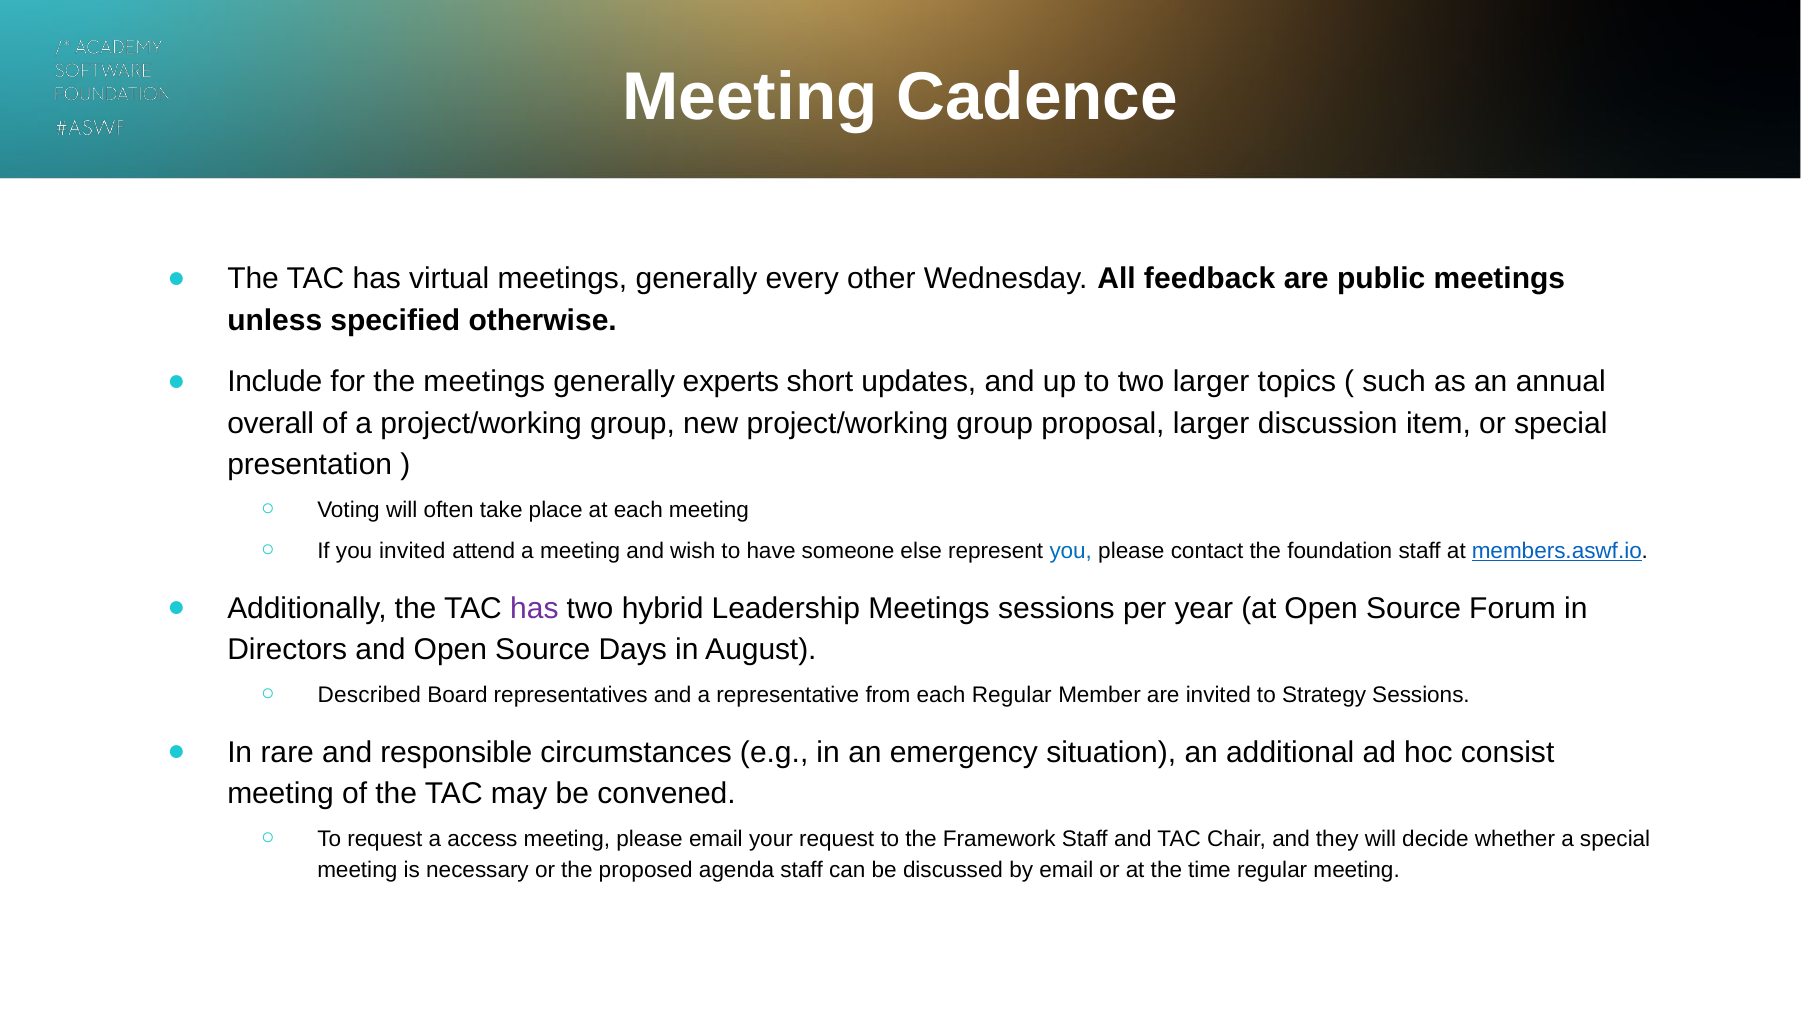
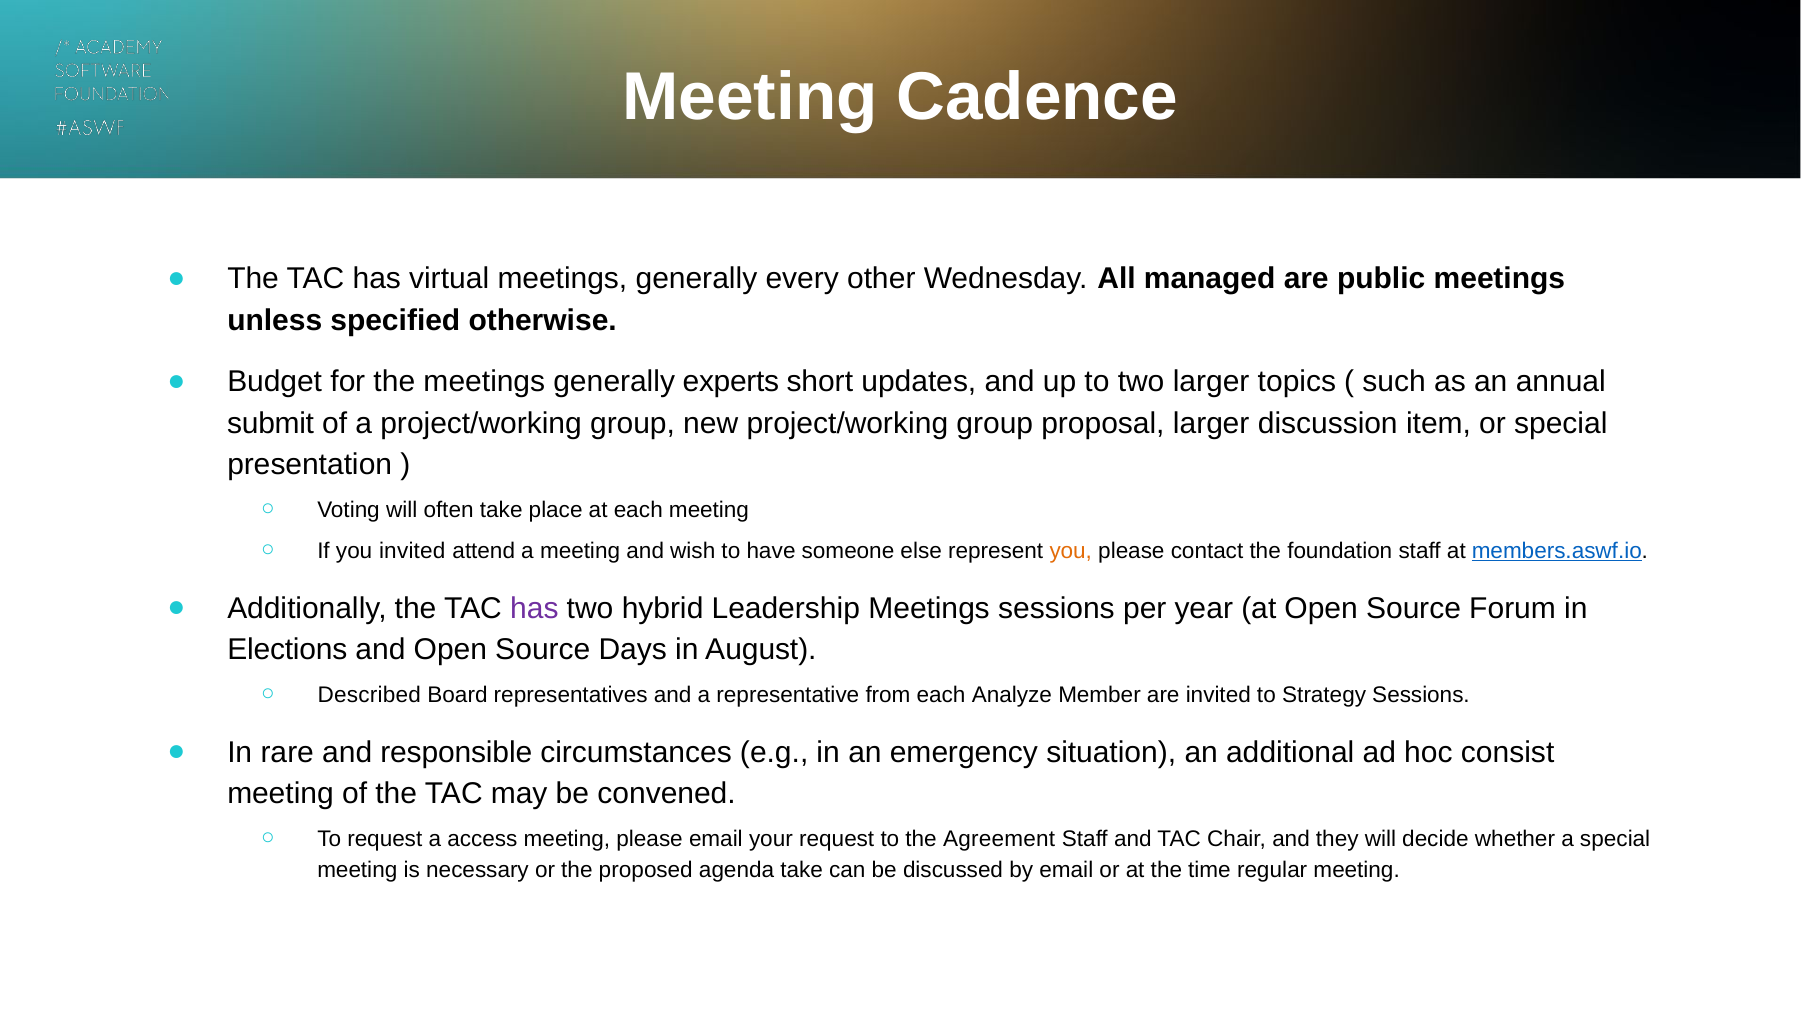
feedback: feedback -> managed
Include: Include -> Budget
overall: overall -> submit
you at (1071, 551) colour: blue -> orange
Directors: Directors -> Elections
each Regular: Regular -> Analyze
Framework: Framework -> Agreement
agenda staff: staff -> take
